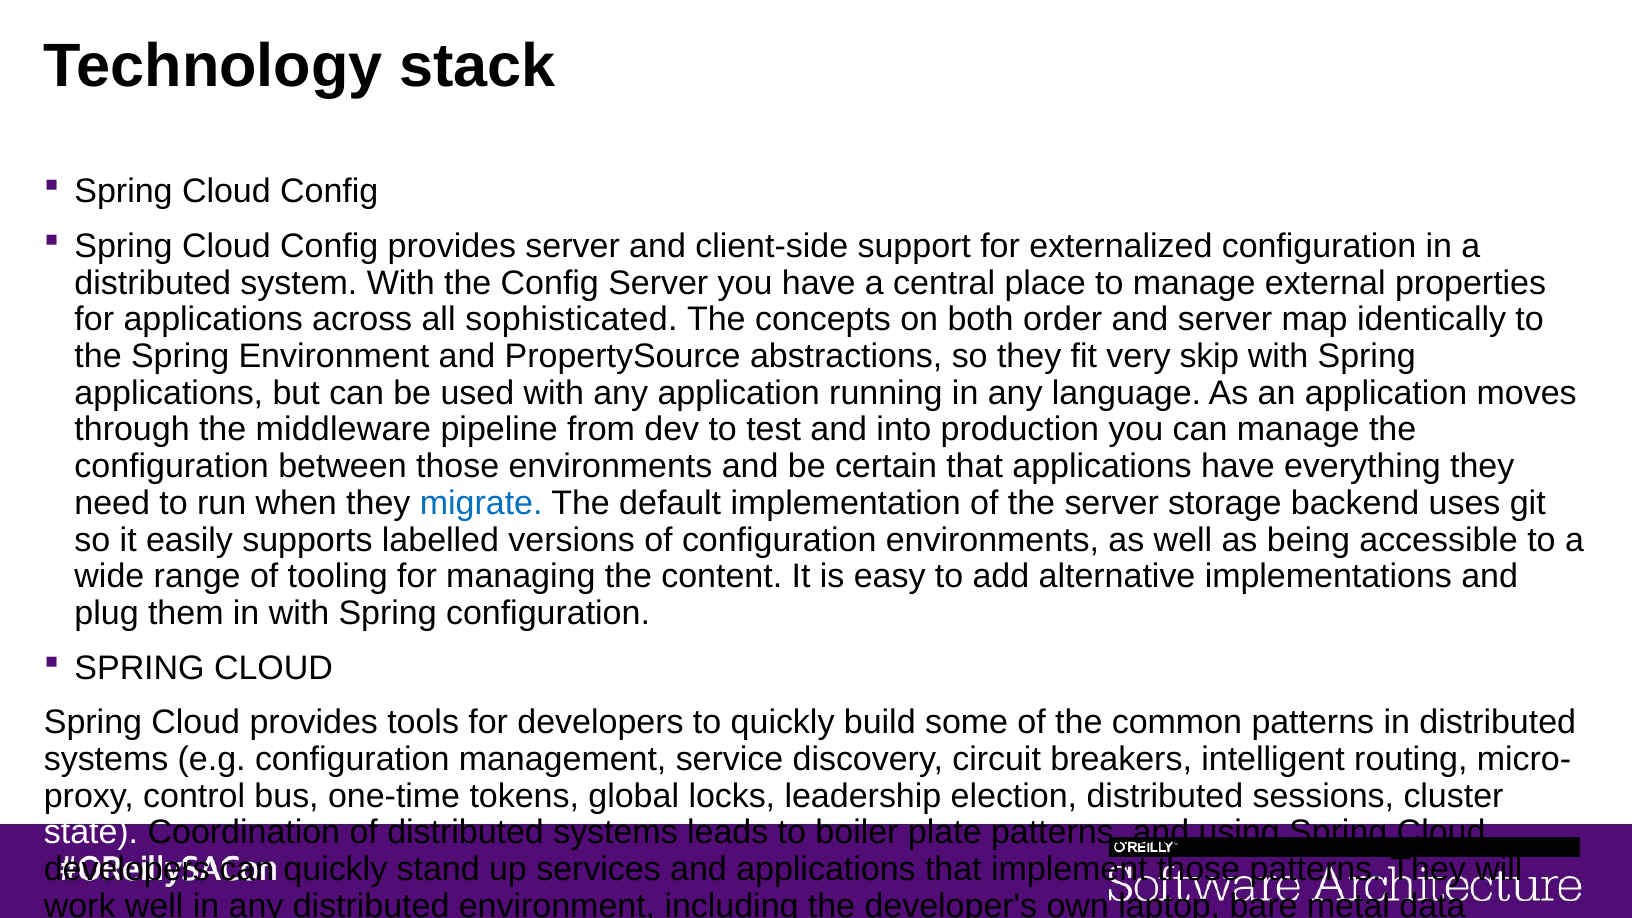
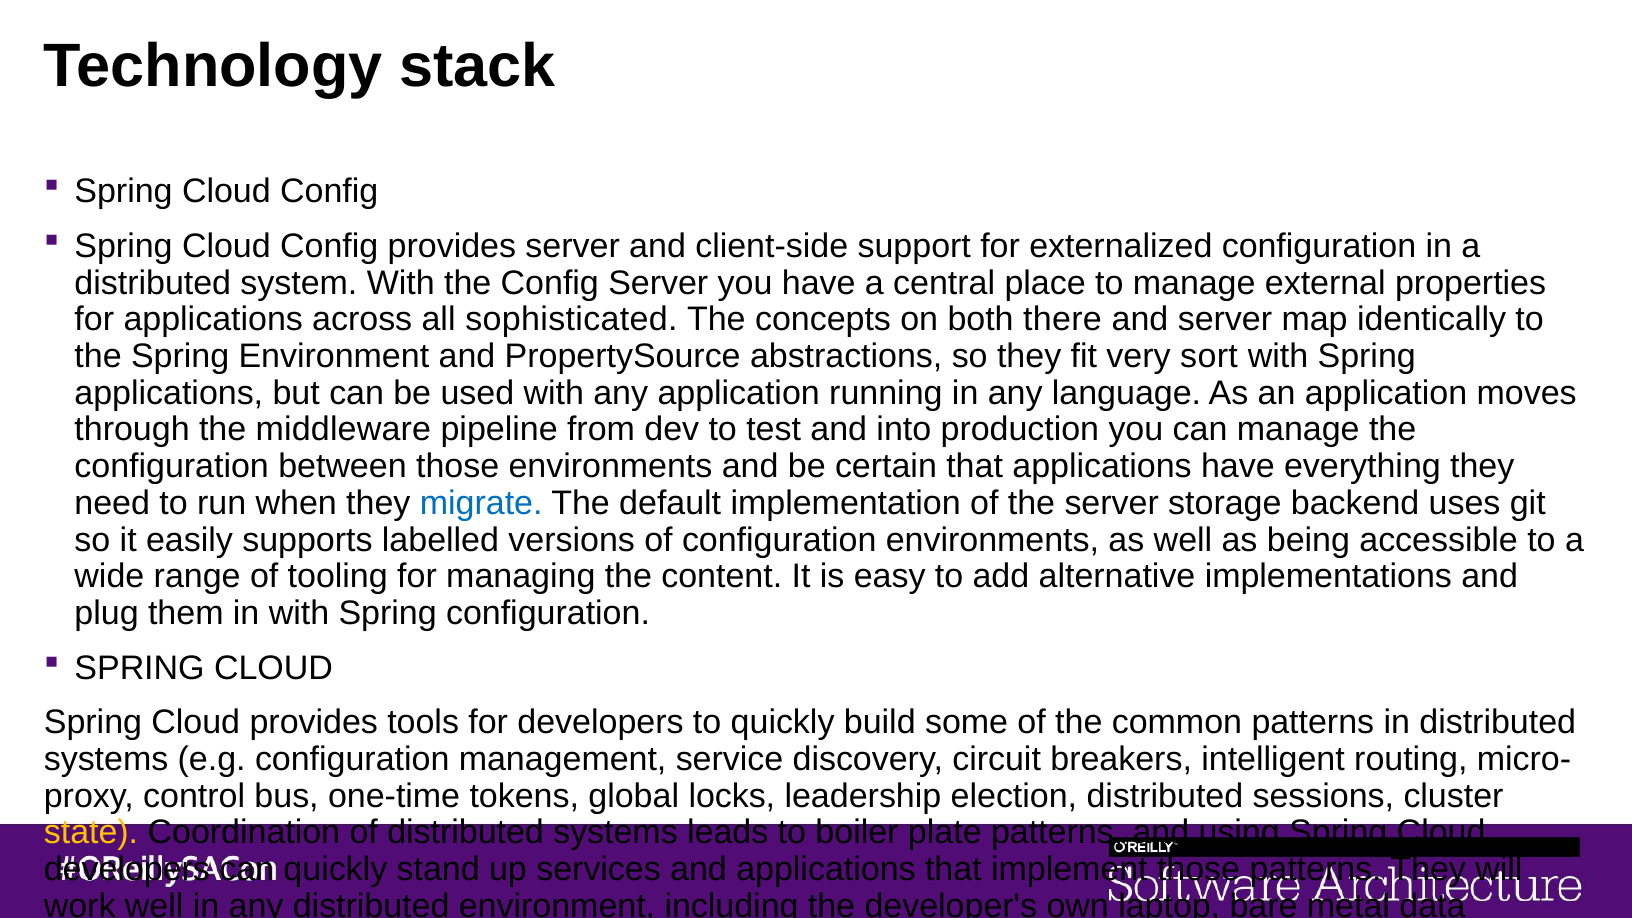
order: order -> there
skip: skip -> sort
state at (91, 833) colour: white -> yellow
